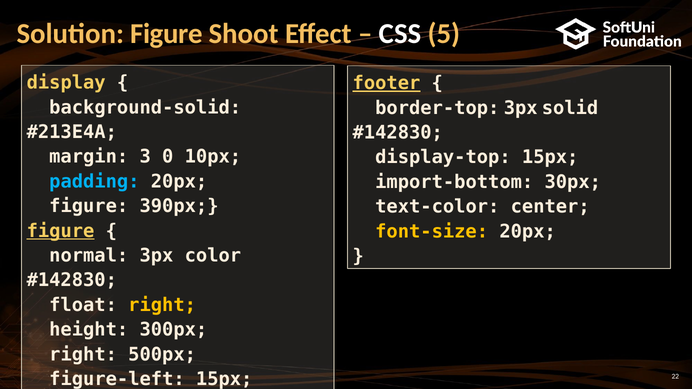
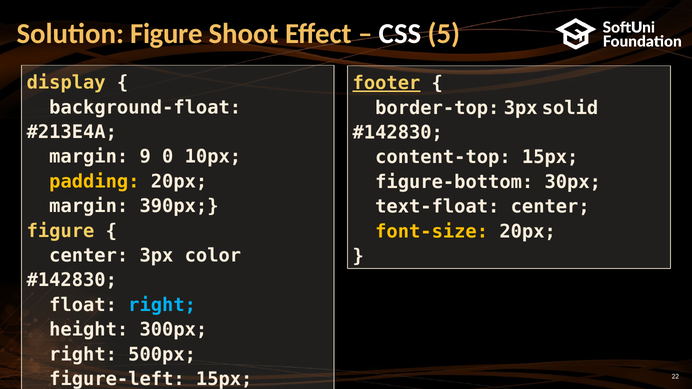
background-solid: background-solid -> background-float
3: 3 -> 9
display-top: display-top -> content-top
padding colour: light blue -> yellow
import-bottom: import-bottom -> figure-bottom
figure at (89, 206): figure -> margin
text-color: text-color -> text-float
figure at (61, 231) underline: present -> none
normal at (89, 256): normal -> center
right at (162, 305) colour: yellow -> light blue
